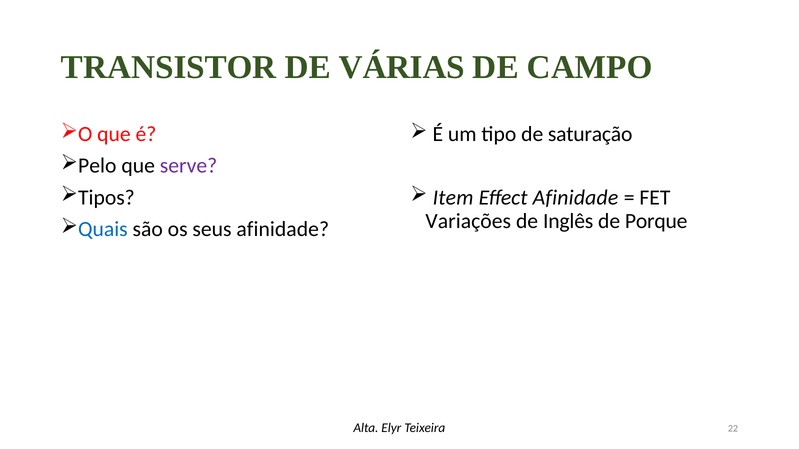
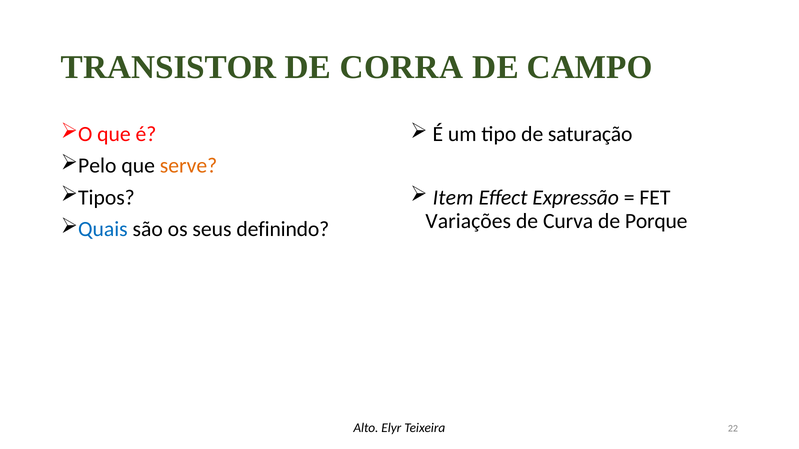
VÁRIAS: VÁRIAS -> CORRA
serve colour: purple -> orange
Effect Afinidade: Afinidade -> Expressão
Inglês: Inglês -> Curva
seus afinidade: afinidade -> definindo
Alta: Alta -> Alto
